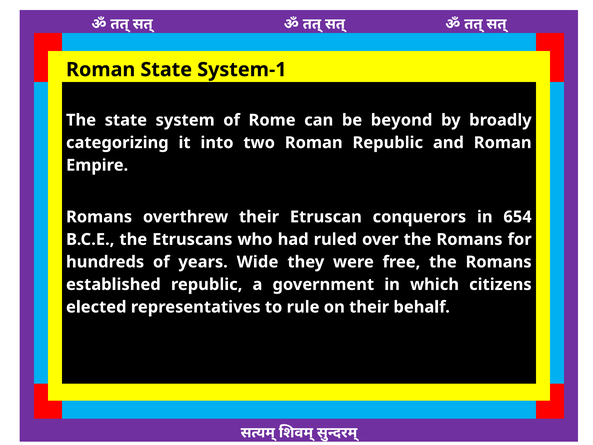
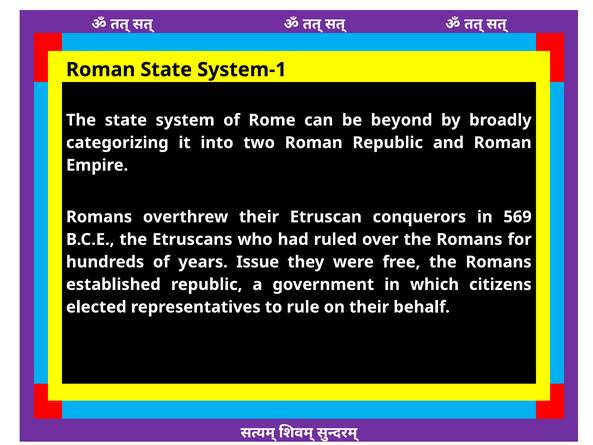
654: 654 -> 569
Wide: Wide -> Issue
